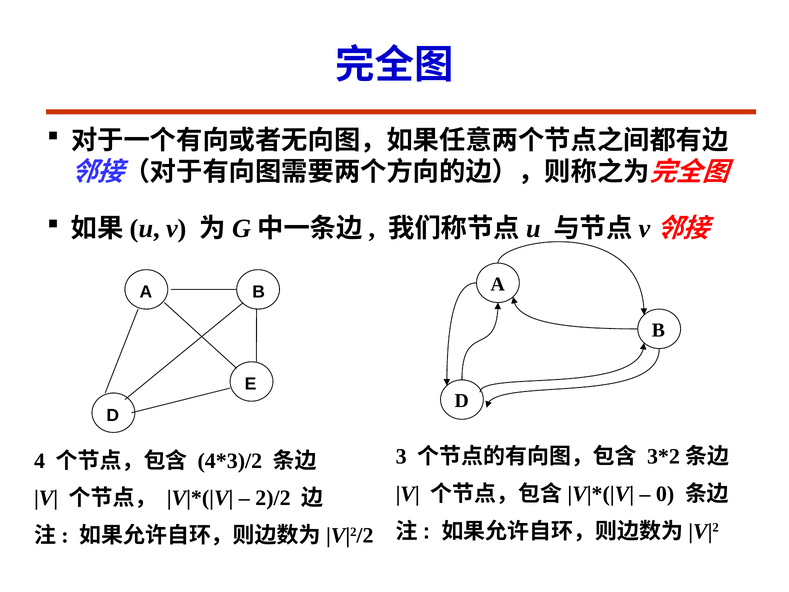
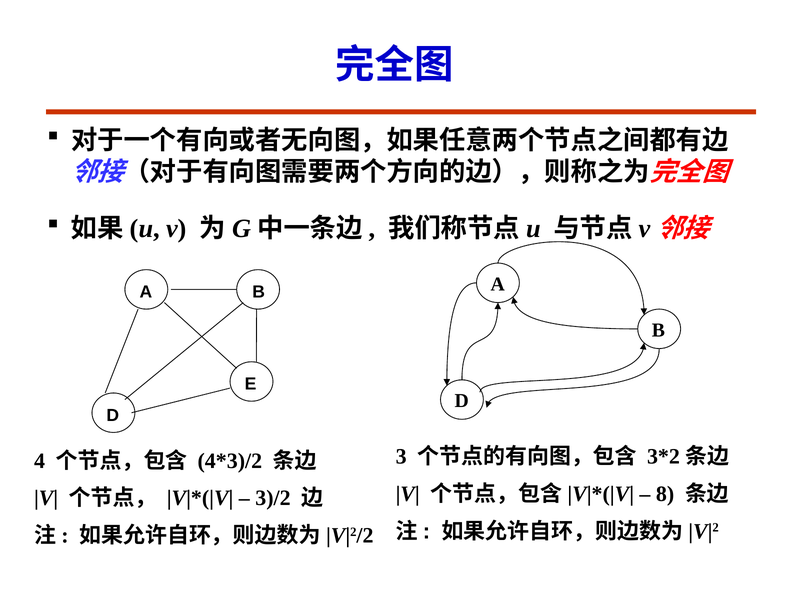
0: 0 -> 8
2)/2: 2)/2 -> 3)/2
